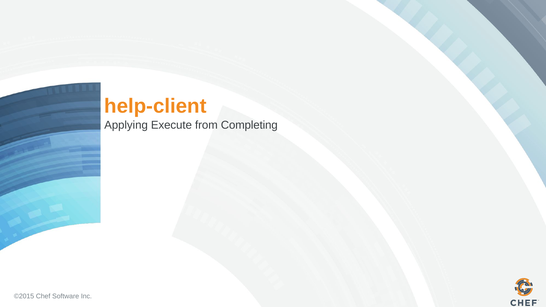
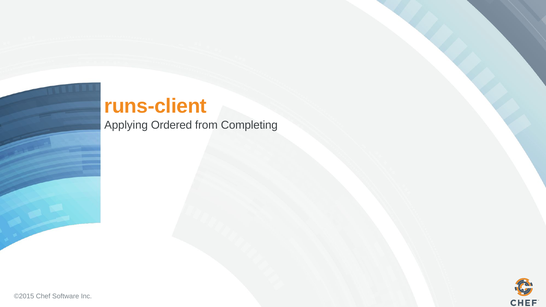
help-client: help-client -> runs-client
Execute: Execute -> Ordered
